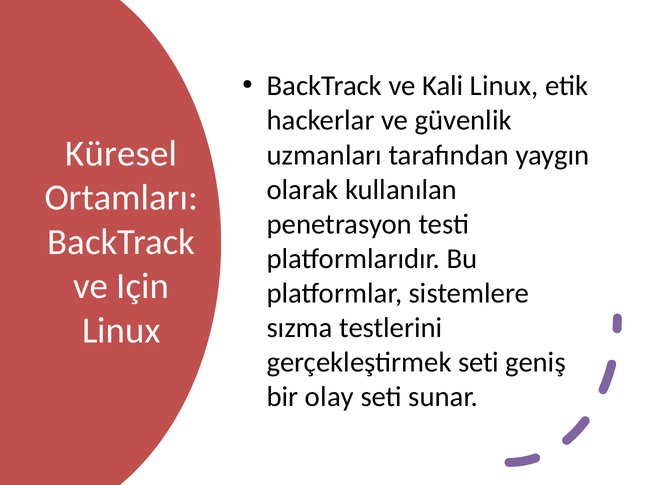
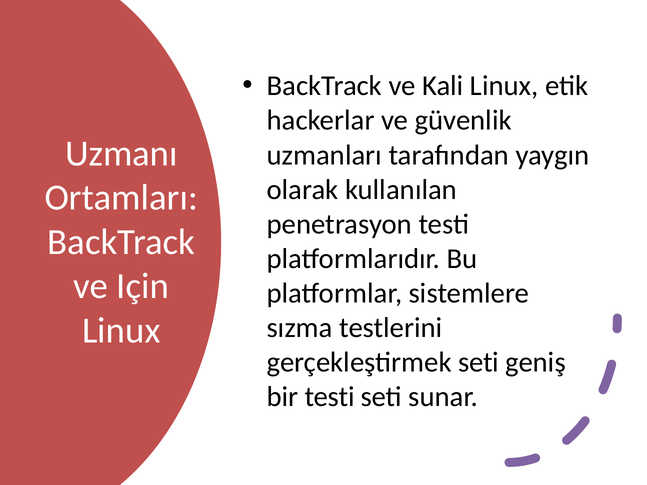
Küresel: Küresel -> Uzmanı
bir olay: olay -> testi
